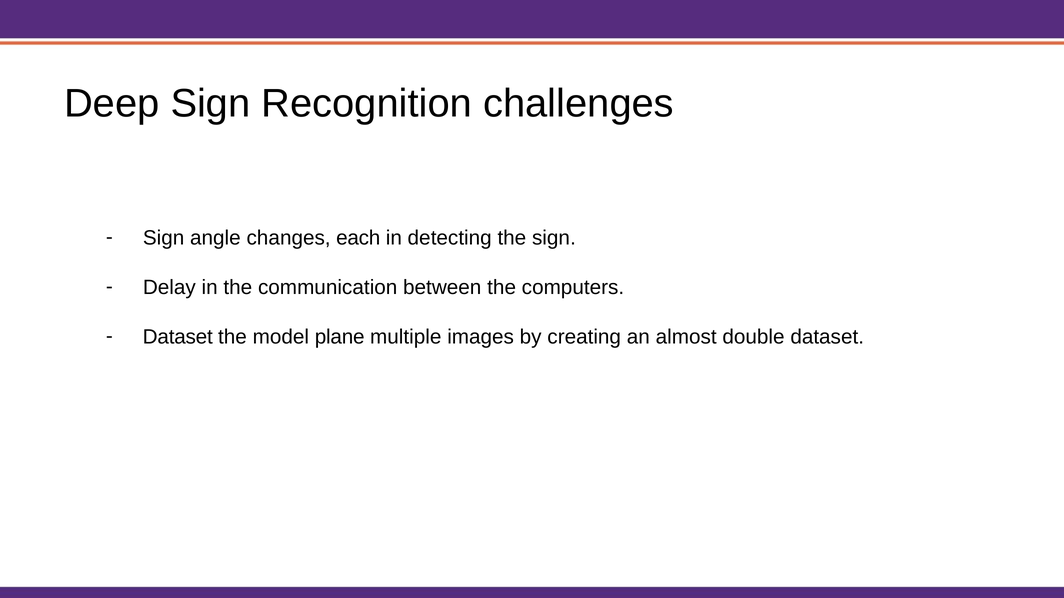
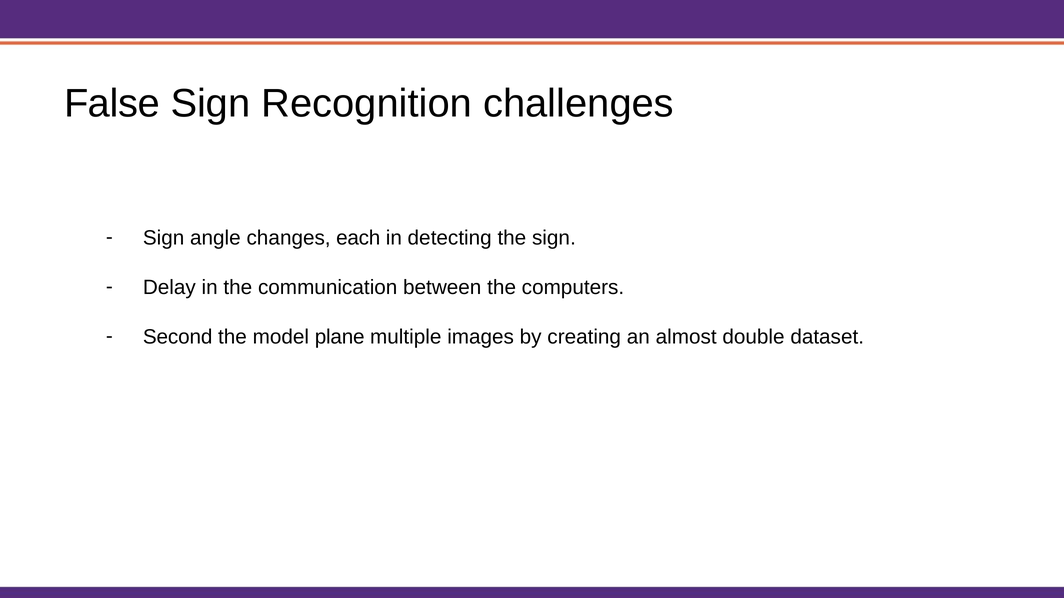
Deep: Deep -> False
Dataset at (178, 337): Dataset -> Second
